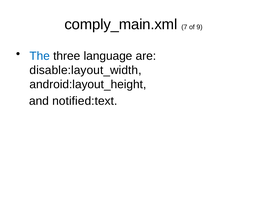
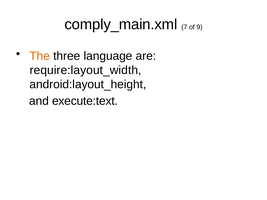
The colour: blue -> orange
disable:layout_width: disable:layout_width -> require:layout_width
notified:text: notified:text -> execute:text
